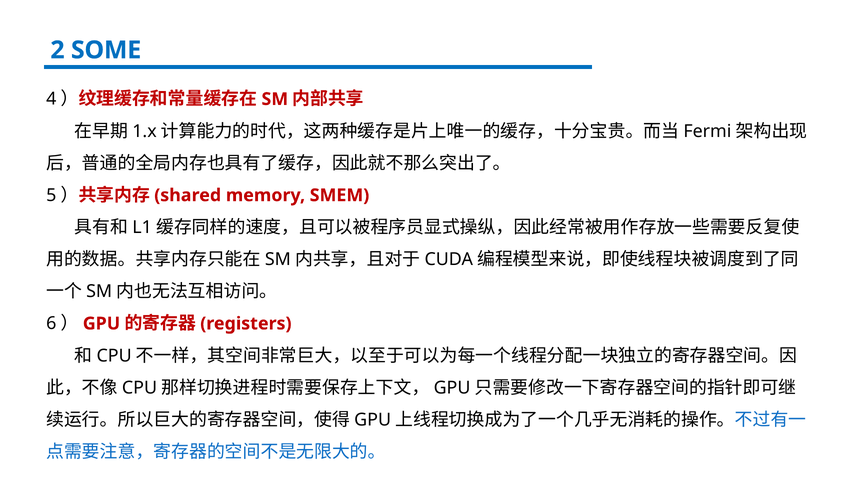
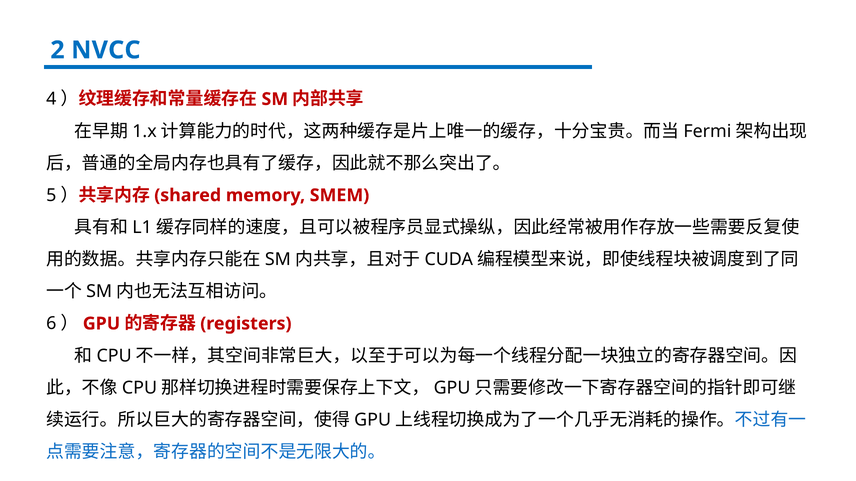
SOME: SOME -> NVCC
